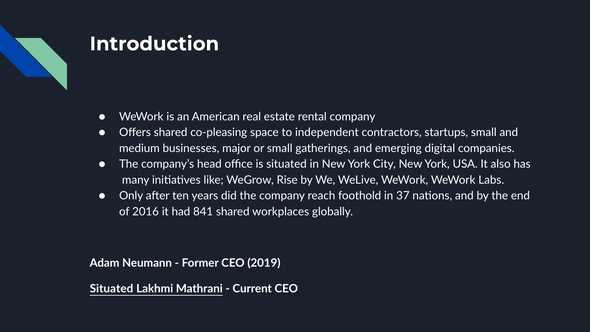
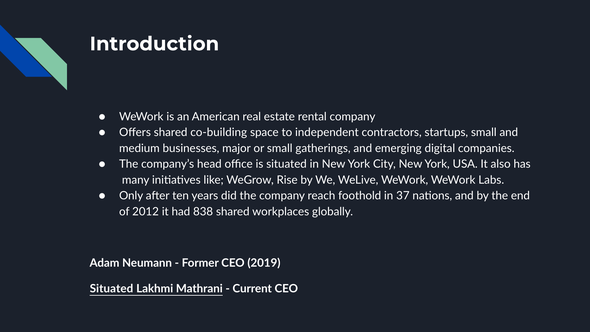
co-pleasing: co-pleasing -> co-building
2016: 2016 -> 2012
841: 841 -> 838
